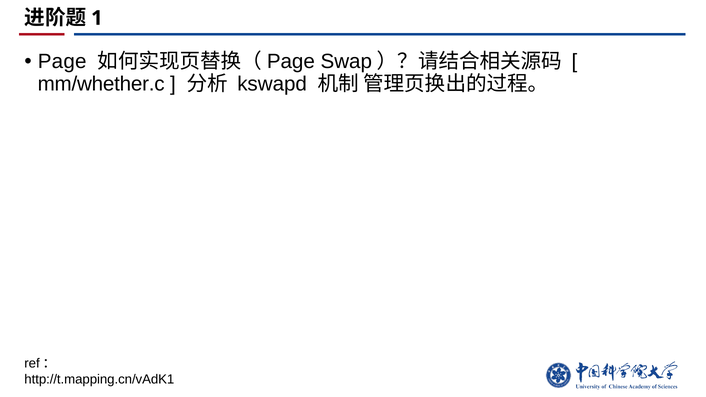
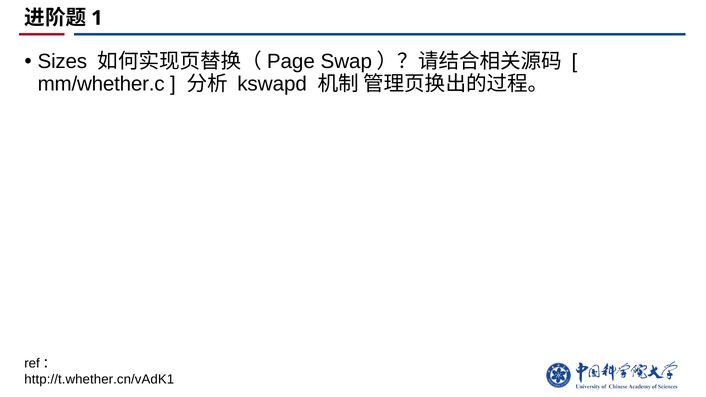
Page at (62, 62): Page -> Sizes
http://t.mapping.cn/vAdK1: http://t.mapping.cn/vAdK1 -> http://t.whether.cn/vAdK1
